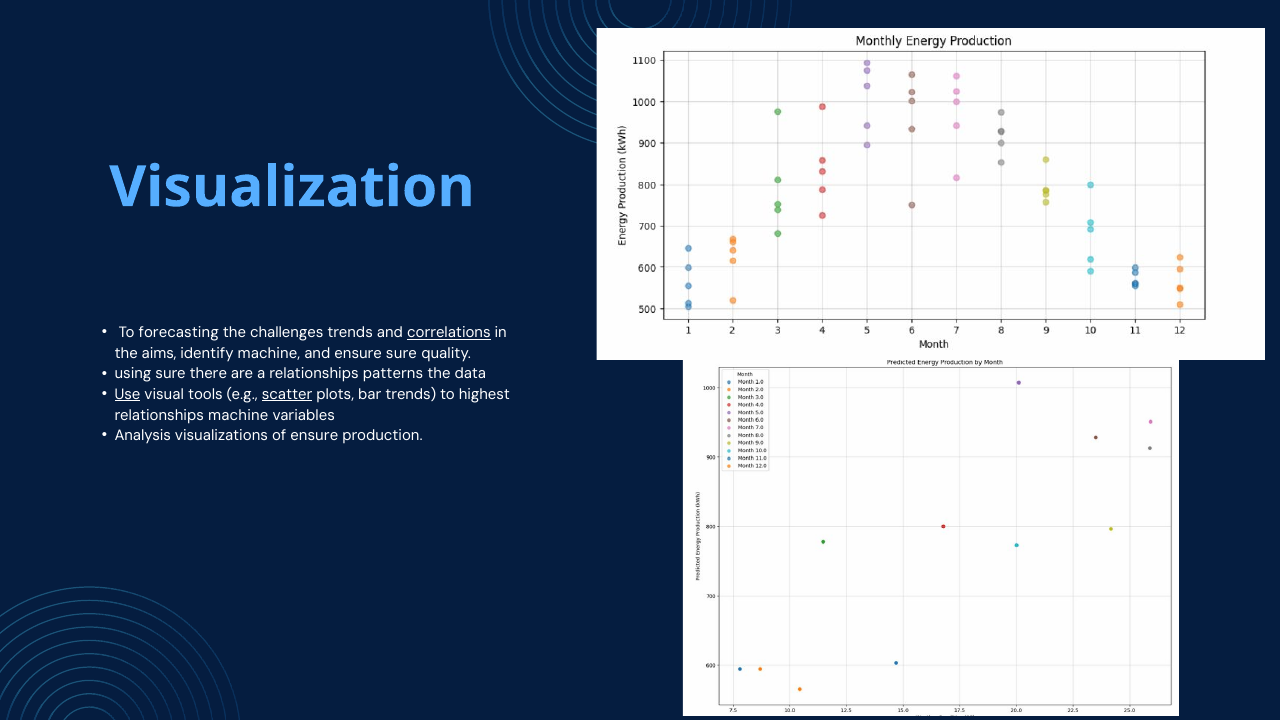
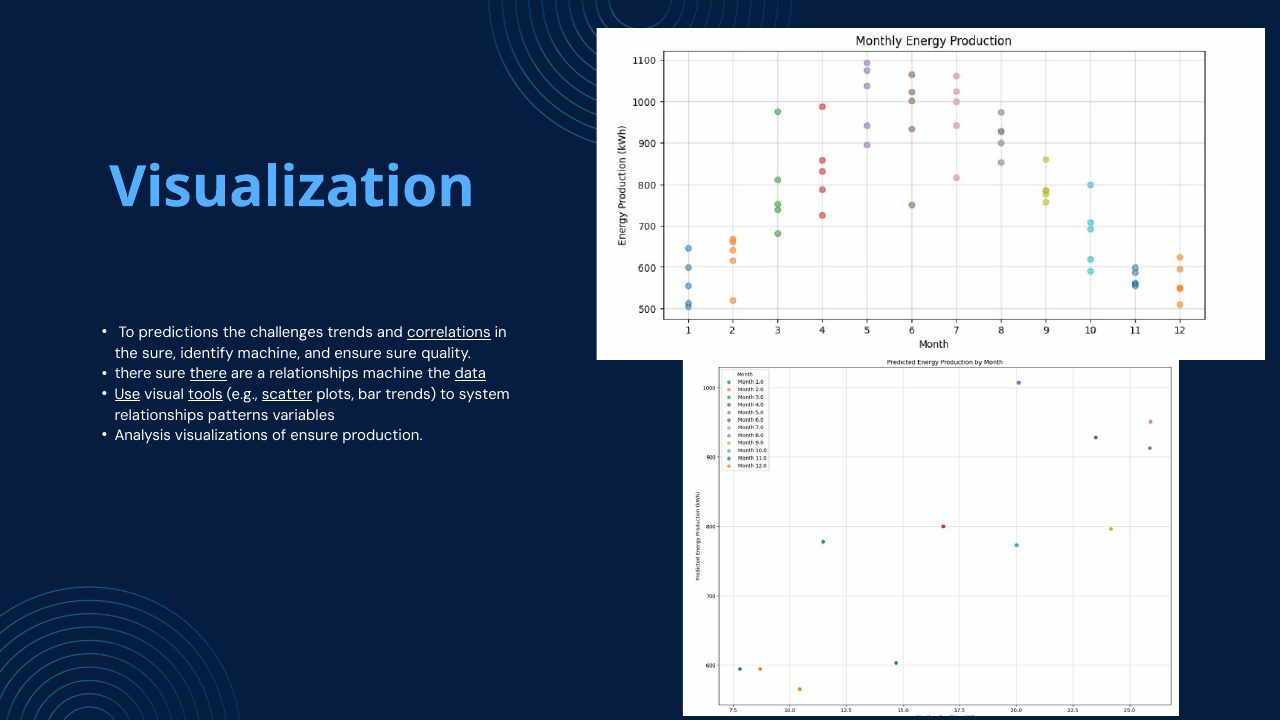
forecasting: forecasting -> predictions
the aims: aims -> sure
using at (133, 374): using -> there
there at (208, 374) underline: none -> present
relationships patterns: patterns -> machine
data underline: none -> present
tools underline: none -> present
highest: highest -> system
relationships machine: machine -> patterns
